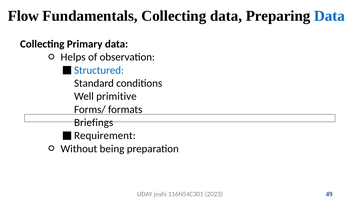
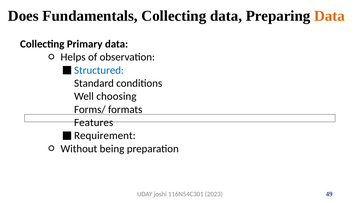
Flow: Flow -> Does
Data at (330, 16) colour: blue -> orange
primitive: primitive -> choosing
Briefings: Briefings -> Features
